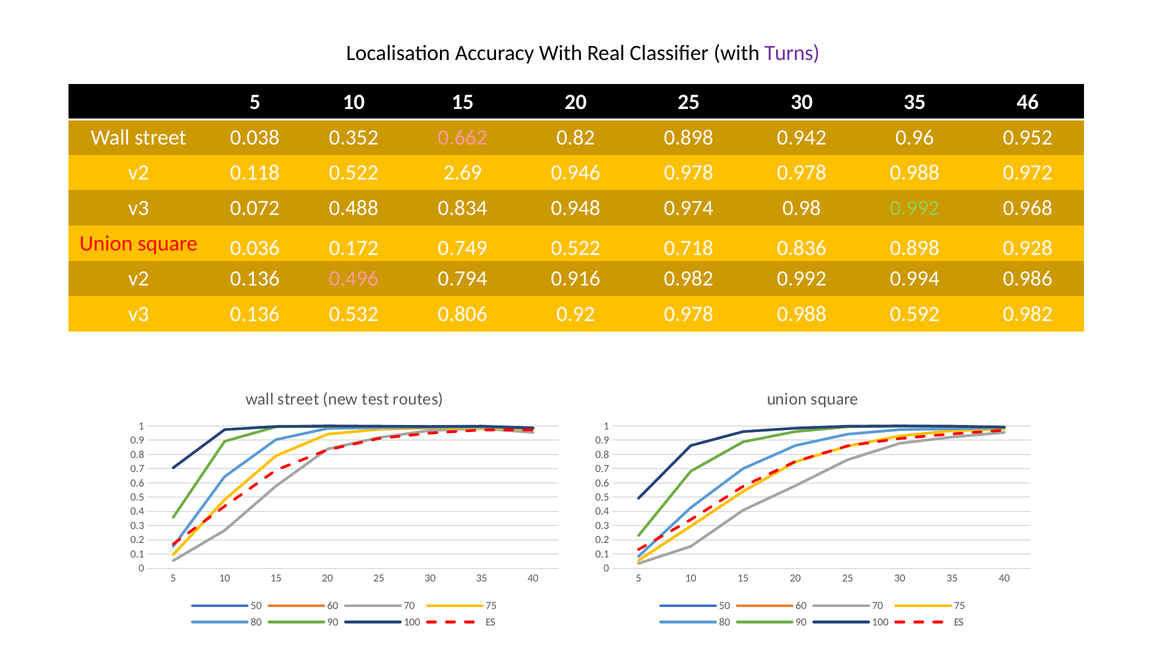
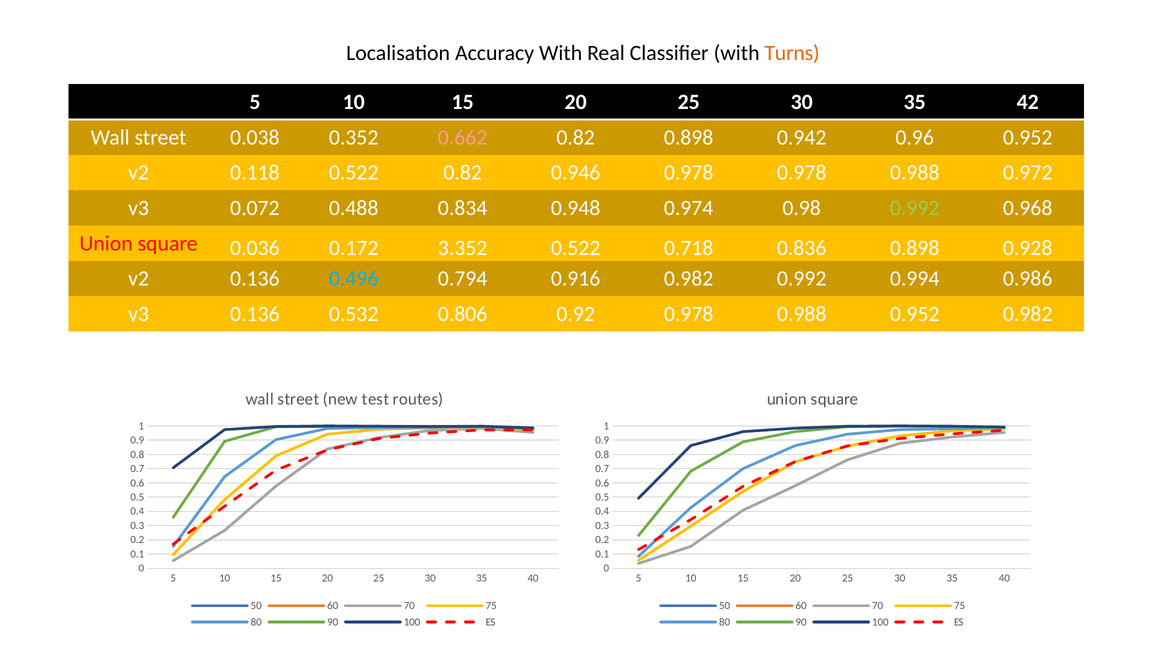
Turns colour: purple -> orange
46: 46 -> 42
0.522 2.69: 2.69 -> 0.82
0.749: 0.749 -> 3.352
0.496 colour: pink -> light blue
0.988 0.592: 0.592 -> 0.952
